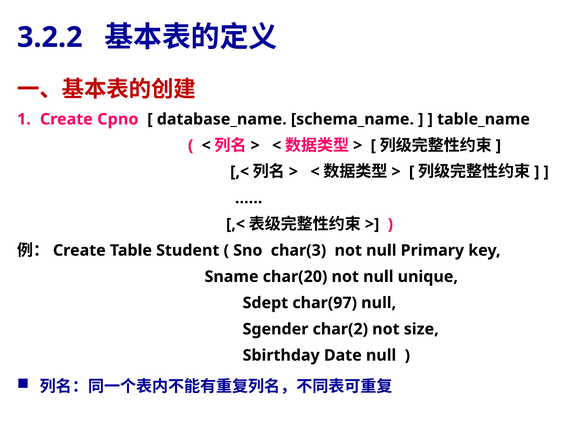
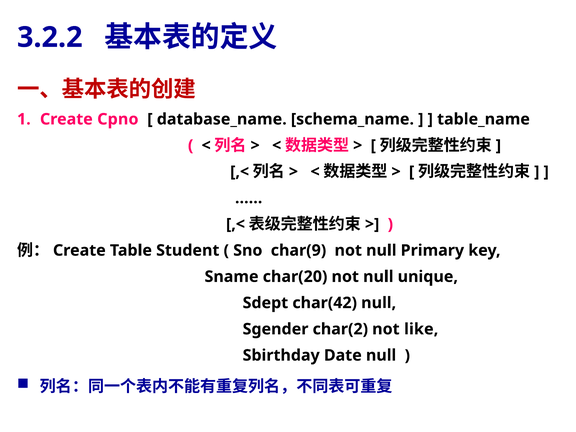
char(3: char(3 -> char(9
char(97: char(97 -> char(42
size: size -> like
